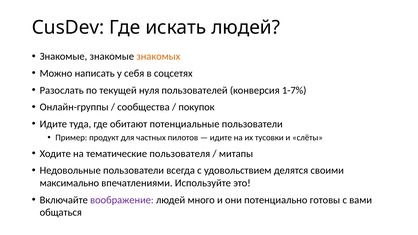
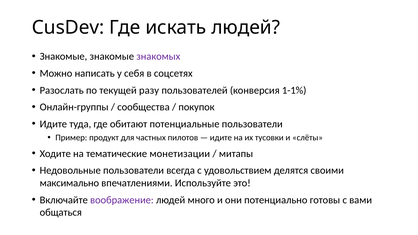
знакомых colour: orange -> purple
нуля: нуля -> разу
1-7%: 1-7% -> 1-1%
пользователя: пользователя -> монетизации
